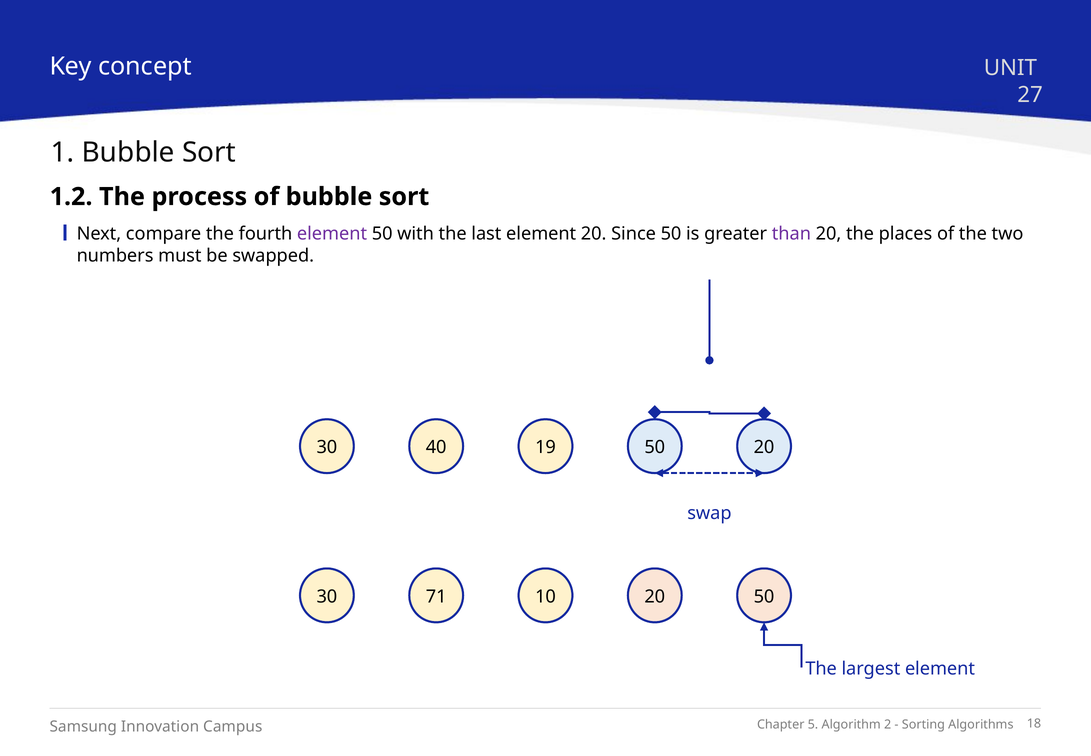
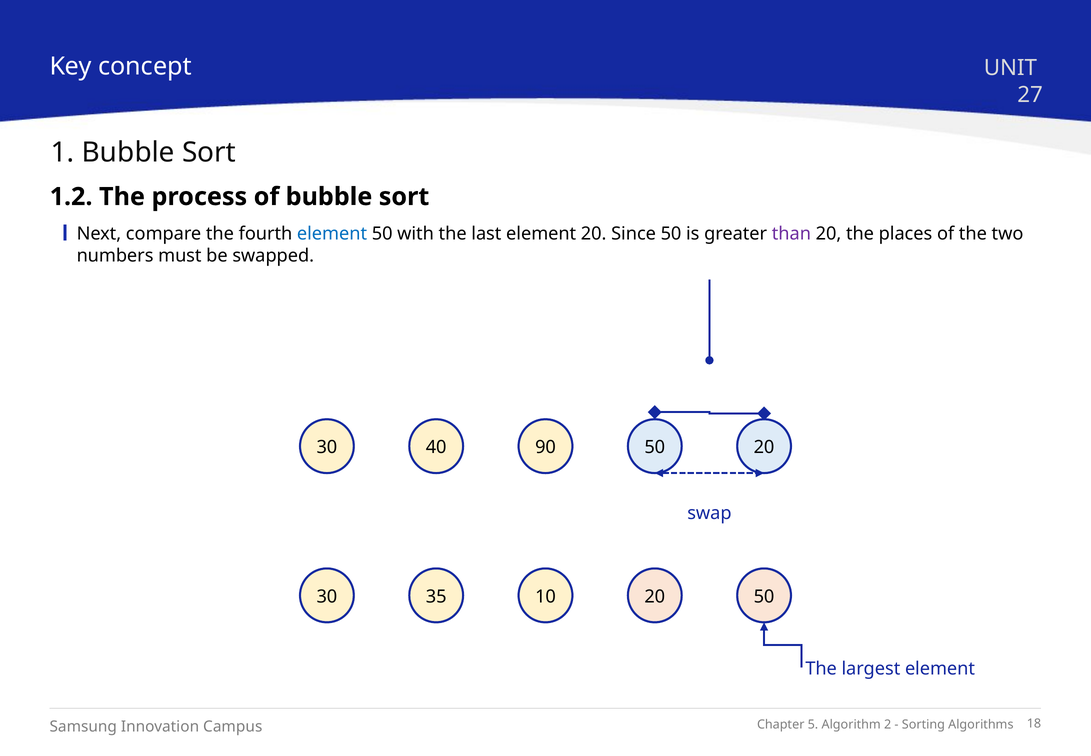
element at (332, 234) colour: purple -> blue
19: 19 -> 90
71: 71 -> 35
